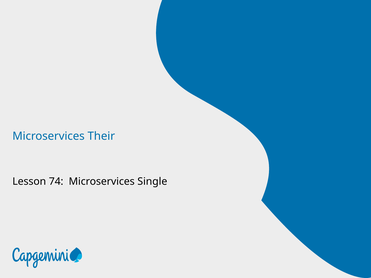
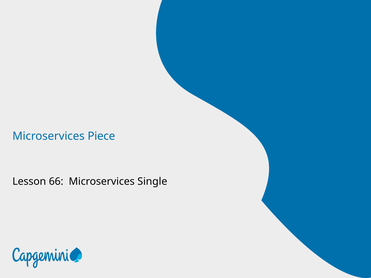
Their: Their -> Piece
74: 74 -> 66
